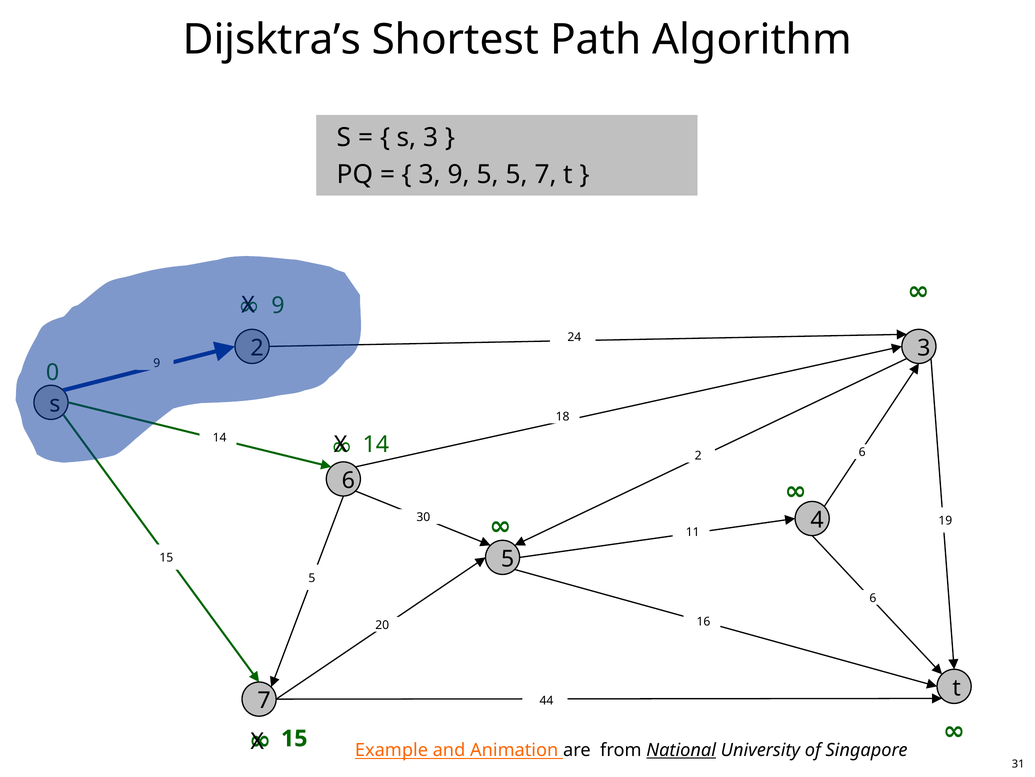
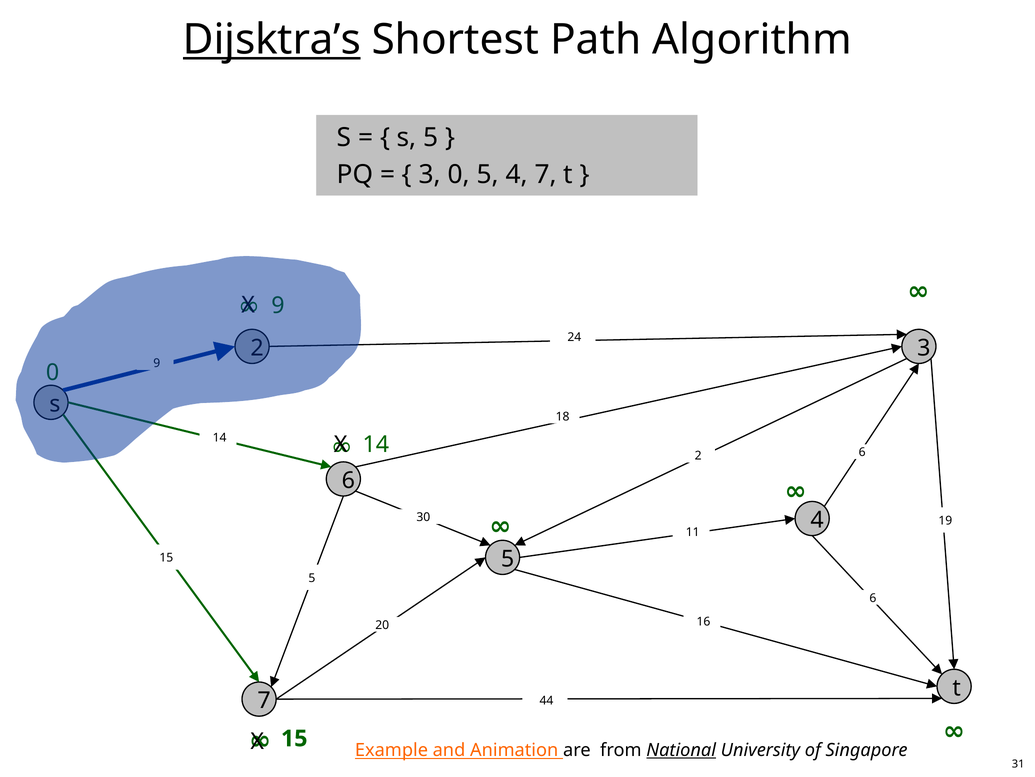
Dijsktra’s underline: none -> present
3 at (431, 138): 3 -> 5
3 9: 9 -> 0
5 5: 5 -> 4
